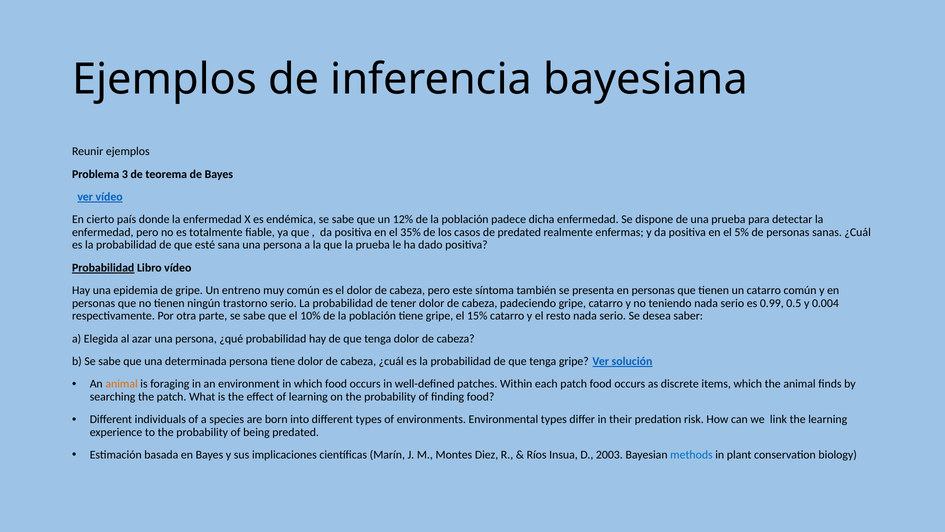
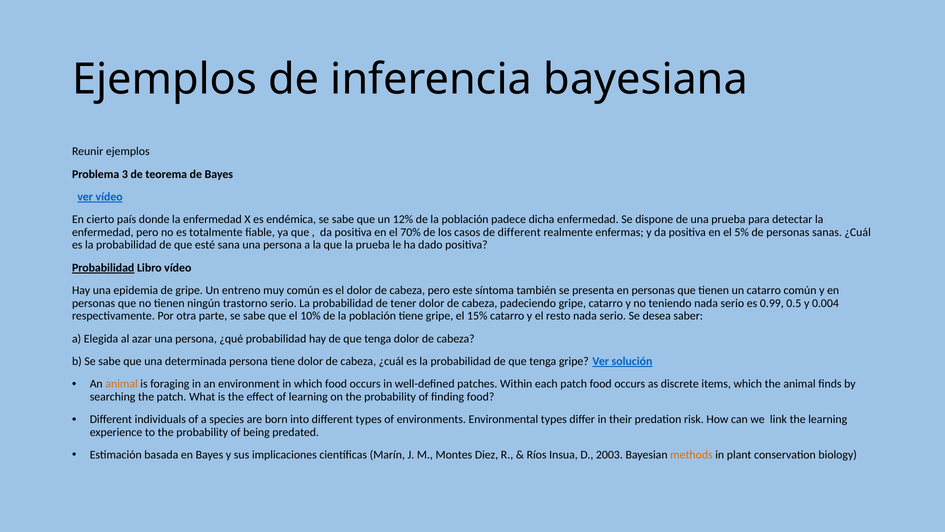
35%: 35% -> 70%
de predated: predated -> different
methods colour: blue -> orange
